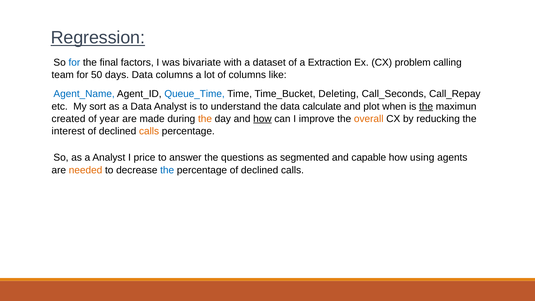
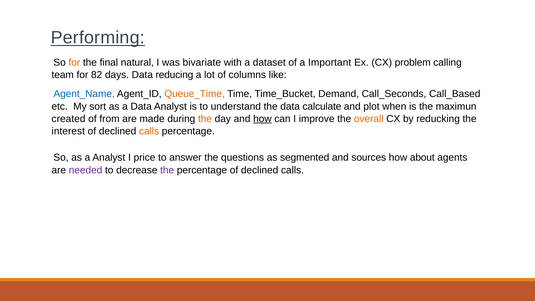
Regression: Regression -> Performing
for at (74, 63) colour: blue -> orange
factors: factors -> natural
Extraction: Extraction -> Important
50: 50 -> 82
Data columns: columns -> reducing
Queue_Time colour: blue -> orange
Deleting: Deleting -> Demand
Call_Repay: Call_Repay -> Call_Based
the at (426, 106) underline: present -> none
year: year -> from
capable: capable -> sources
using: using -> about
needed colour: orange -> purple
the at (167, 170) colour: blue -> purple
